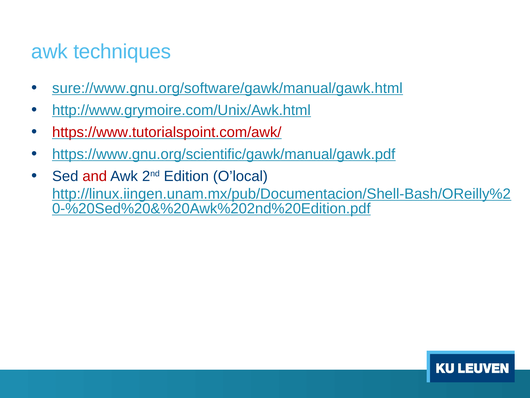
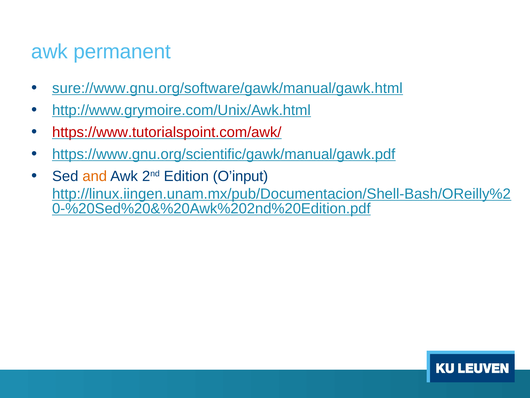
techniques: techniques -> permanent
and colour: red -> orange
O’local: O’local -> O’input
